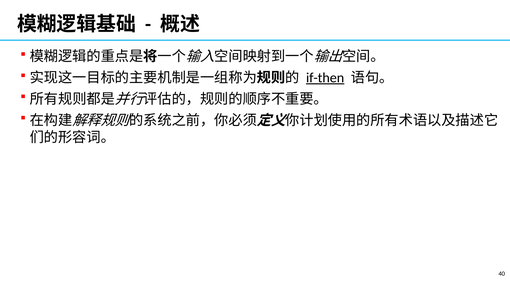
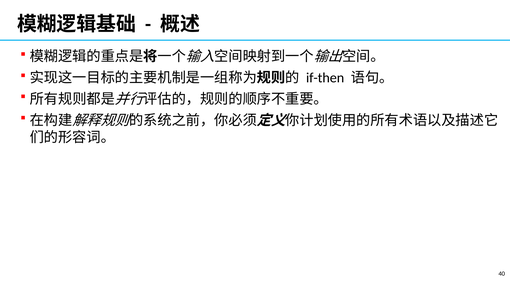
if-then underline: present -> none
